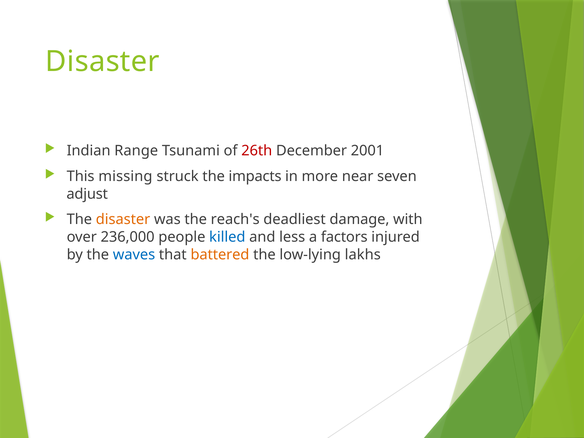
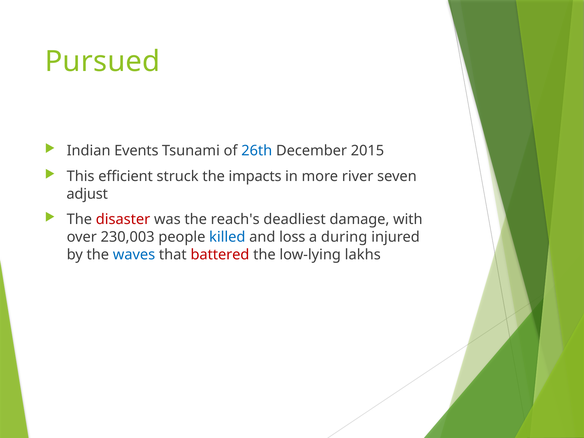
Disaster at (102, 61): Disaster -> Pursued
Range: Range -> Events
26th colour: red -> blue
2001: 2001 -> 2015
missing: missing -> efficient
near: near -> river
disaster at (123, 219) colour: orange -> red
236,000: 236,000 -> 230,003
less: less -> loss
factors: factors -> during
battered colour: orange -> red
